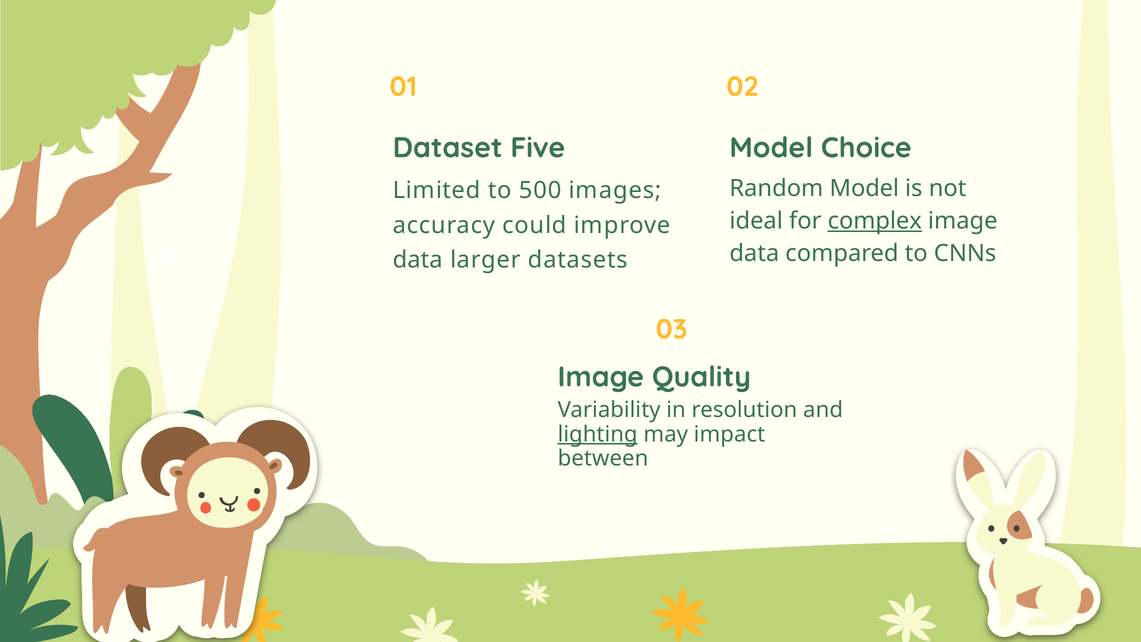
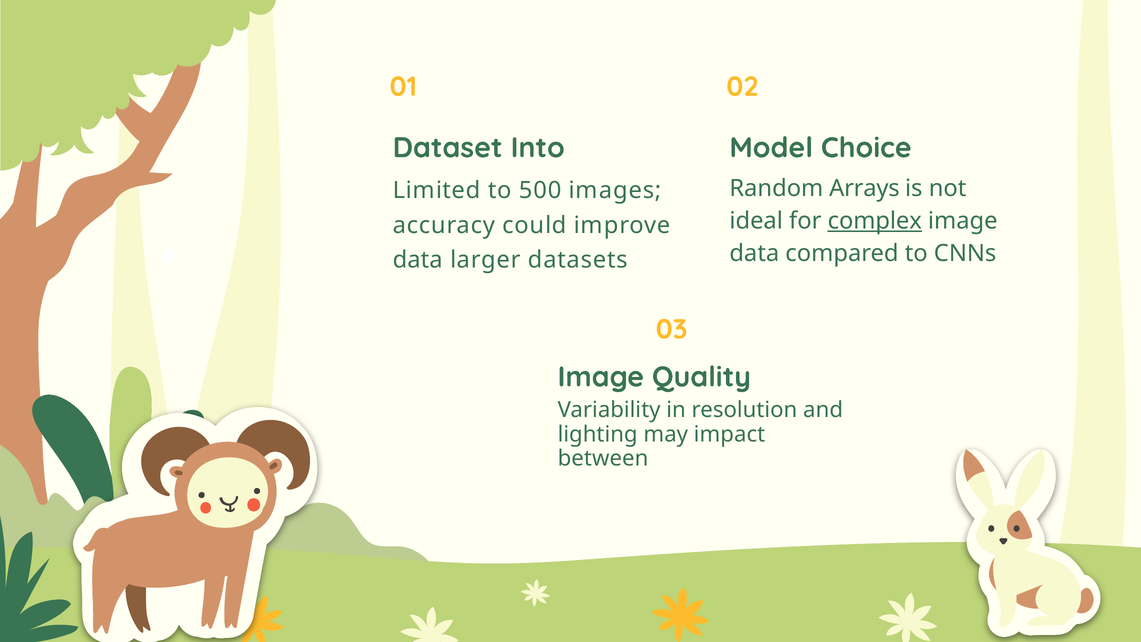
Five: Five -> Into
Random Model: Model -> Arrays
lighting underline: present -> none
